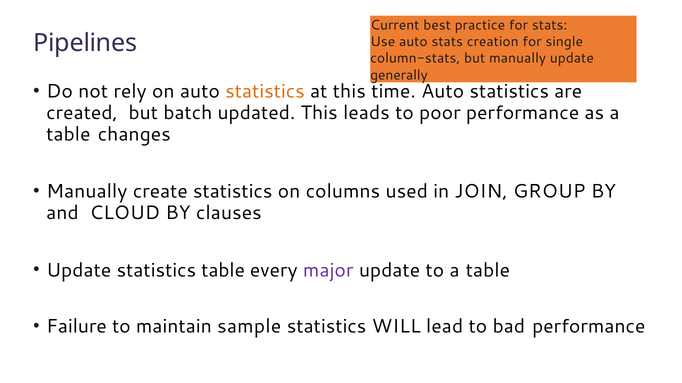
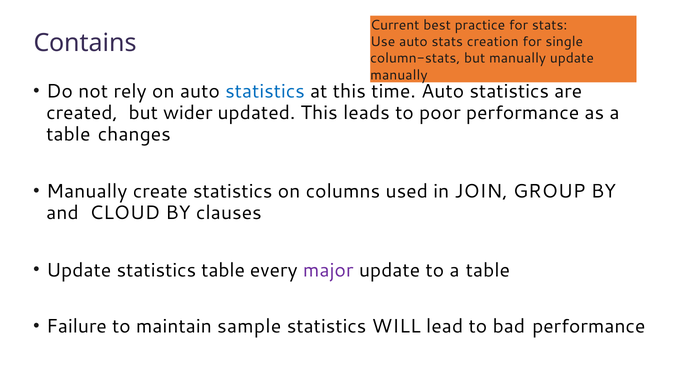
Pipelines: Pipelines -> Contains
generally at (399, 75): generally -> manually
statistics at (265, 92) colour: orange -> blue
batch: batch -> wider
